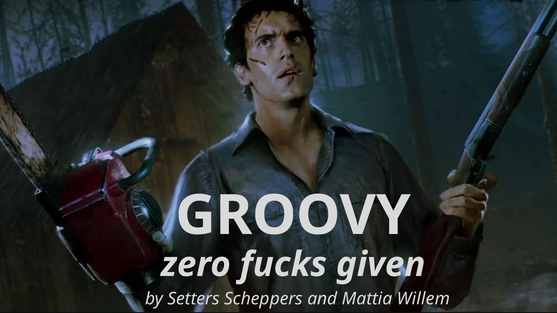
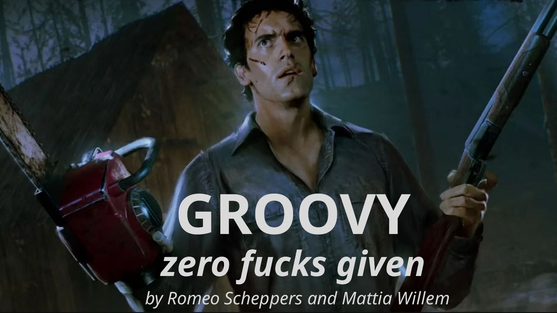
Setters: Setters -> Romeo
